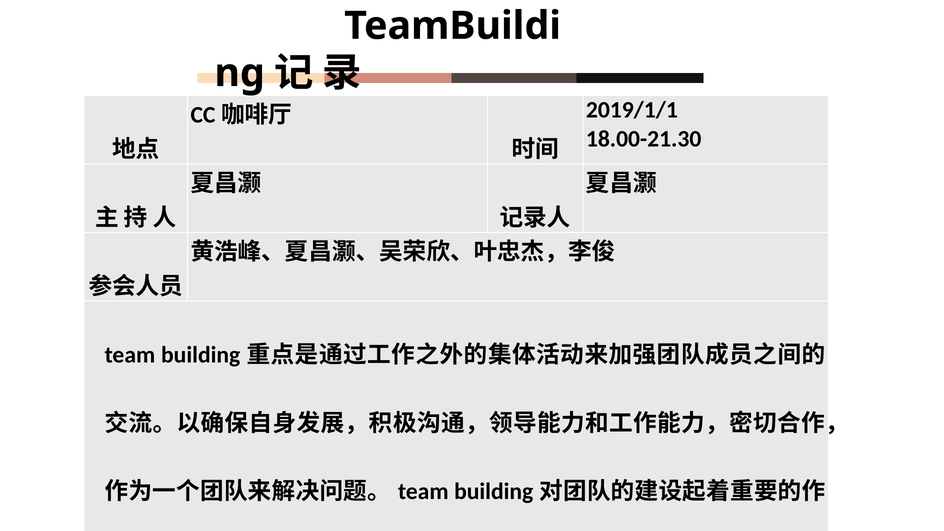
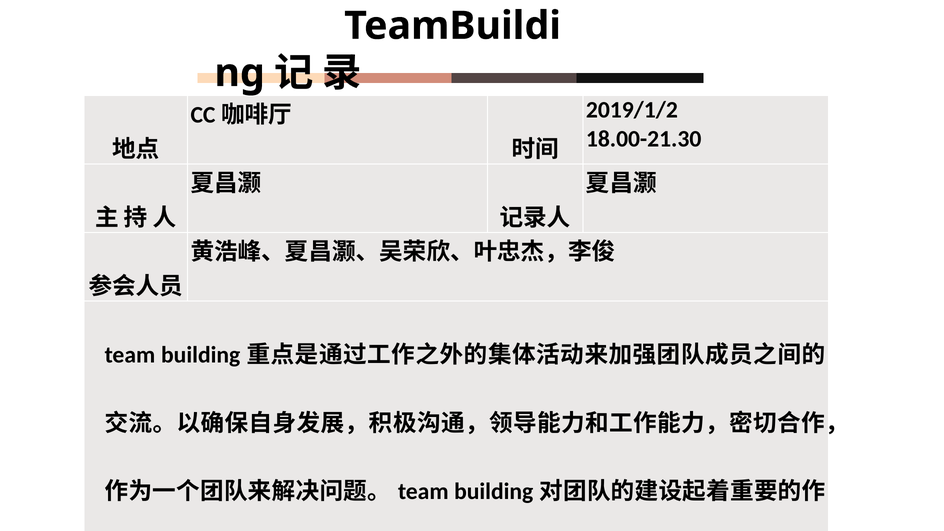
2019/1/1: 2019/1/1 -> 2019/1/2
